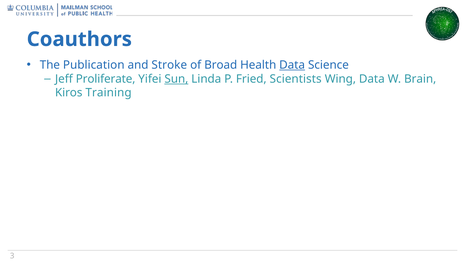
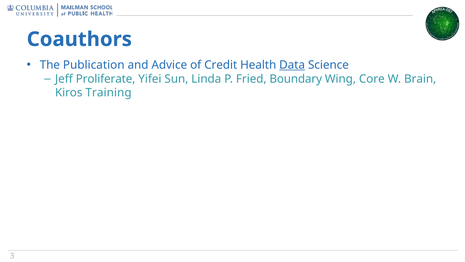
Stroke: Stroke -> Advice
Broad: Broad -> Credit
Sun underline: present -> none
Scientists: Scientists -> Boundary
Wing Data: Data -> Core
